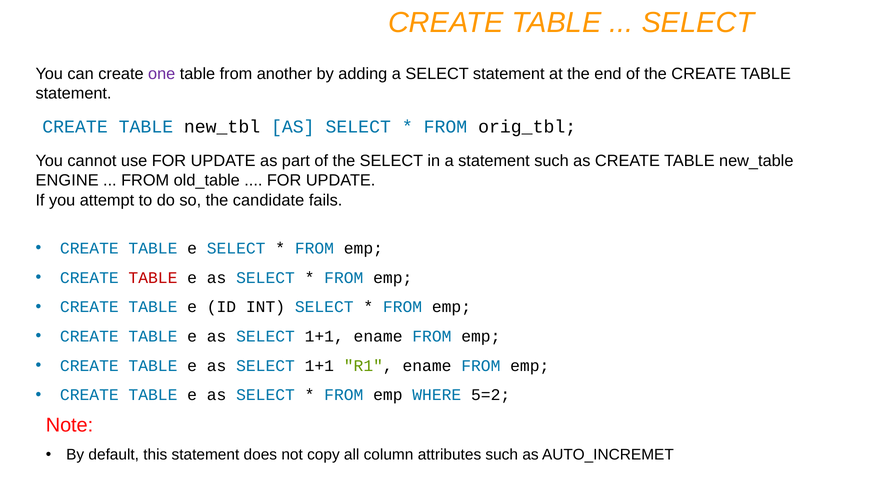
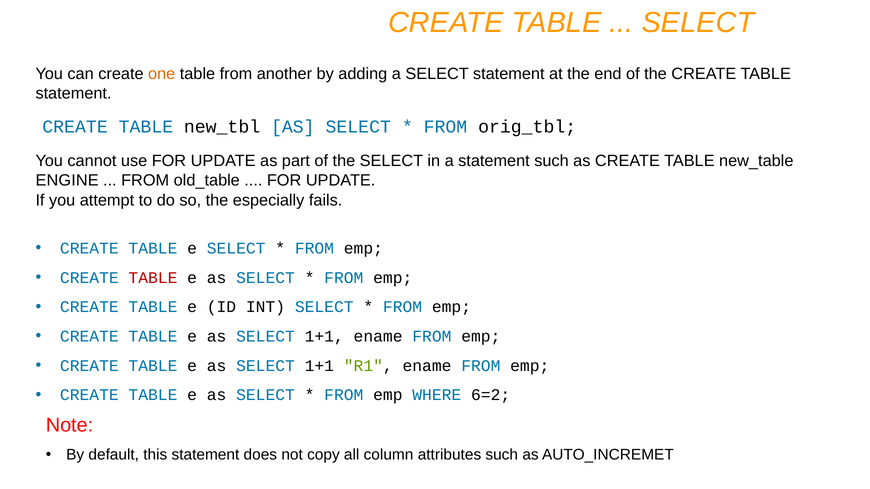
one colour: purple -> orange
candidate: candidate -> especially
5=2: 5=2 -> 6=2
